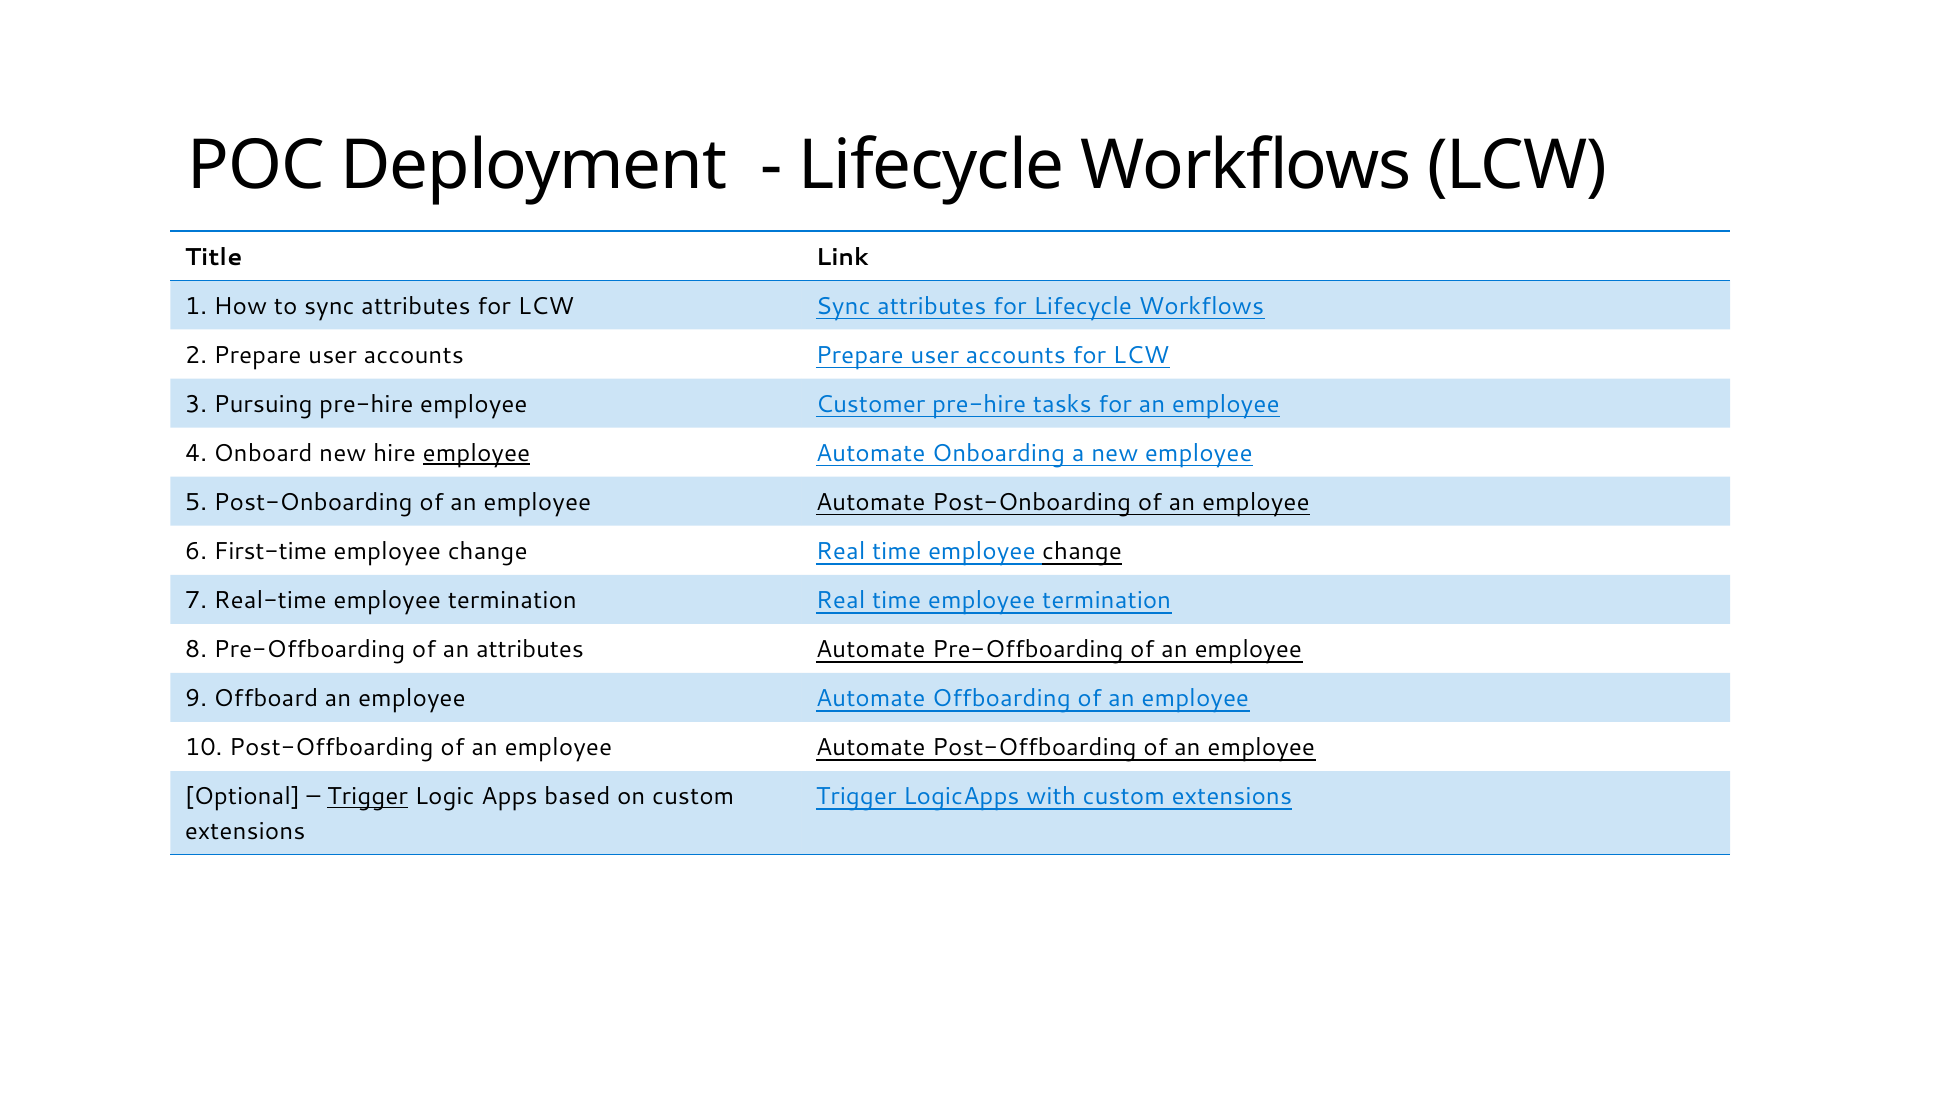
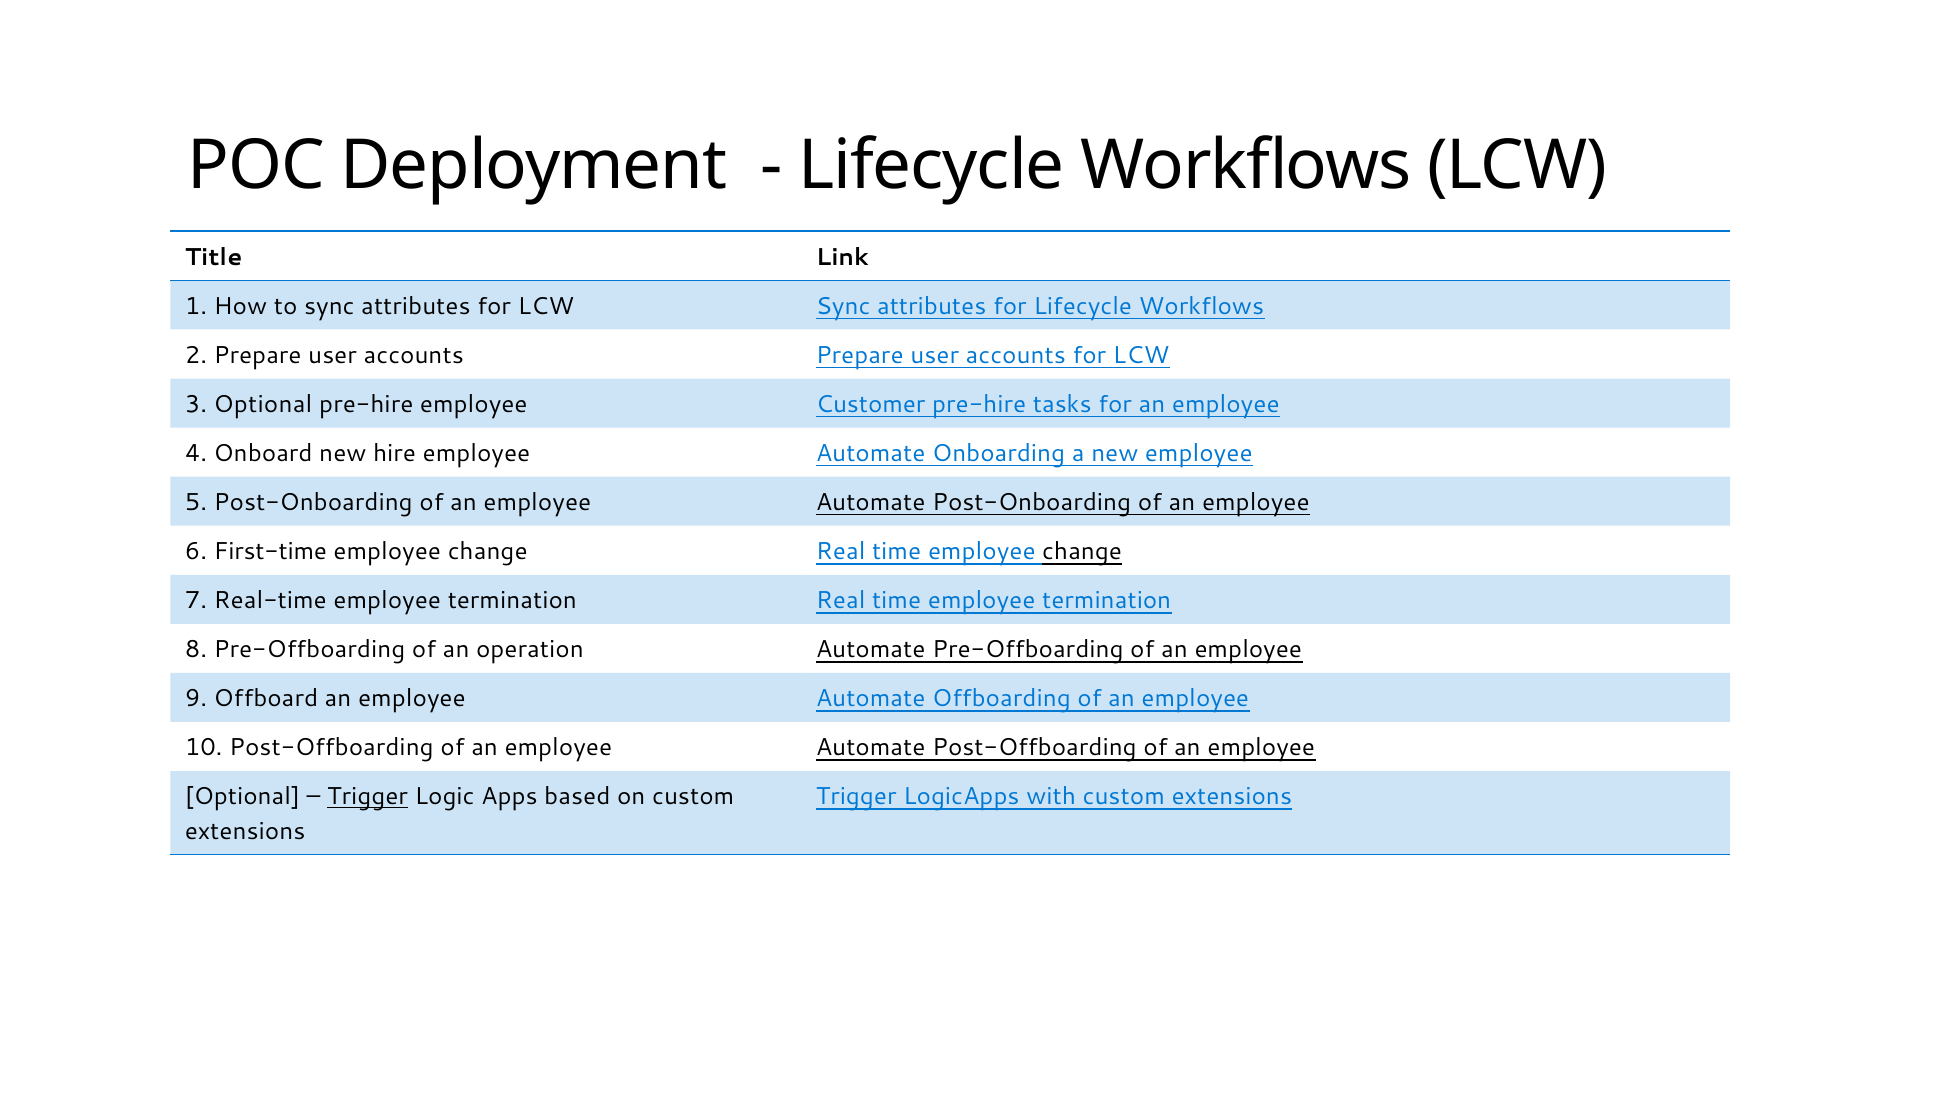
3 Pursuing: Pursuing -> Optional
employee at (476, 454) underline: present -> none
an attributes: attributes -> operation
